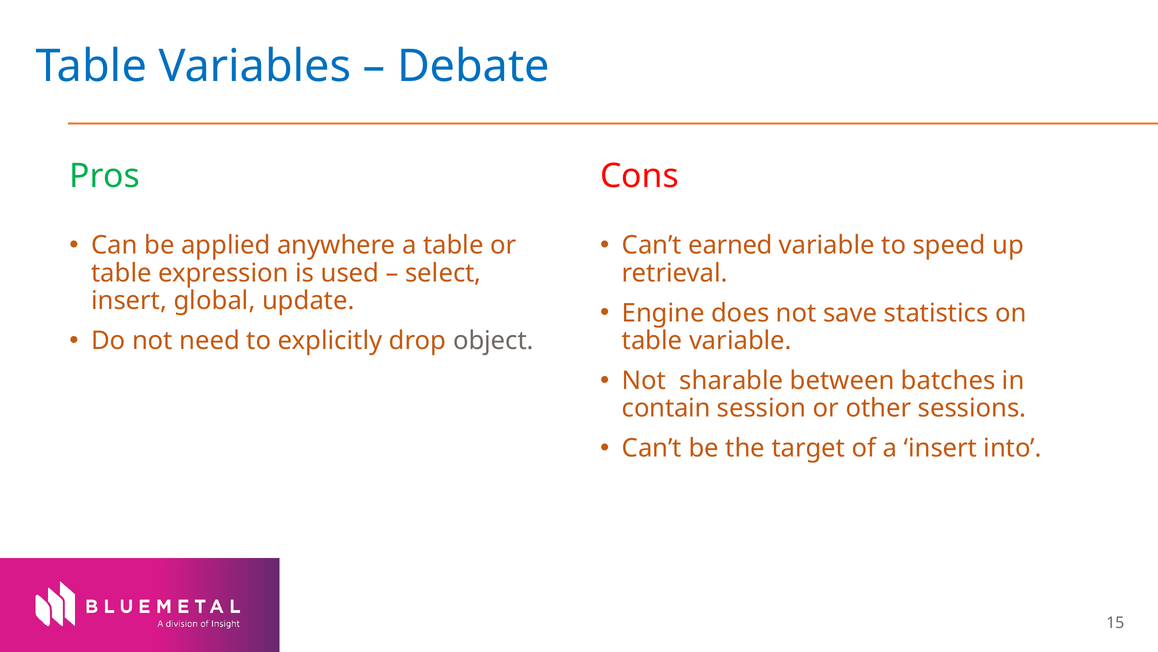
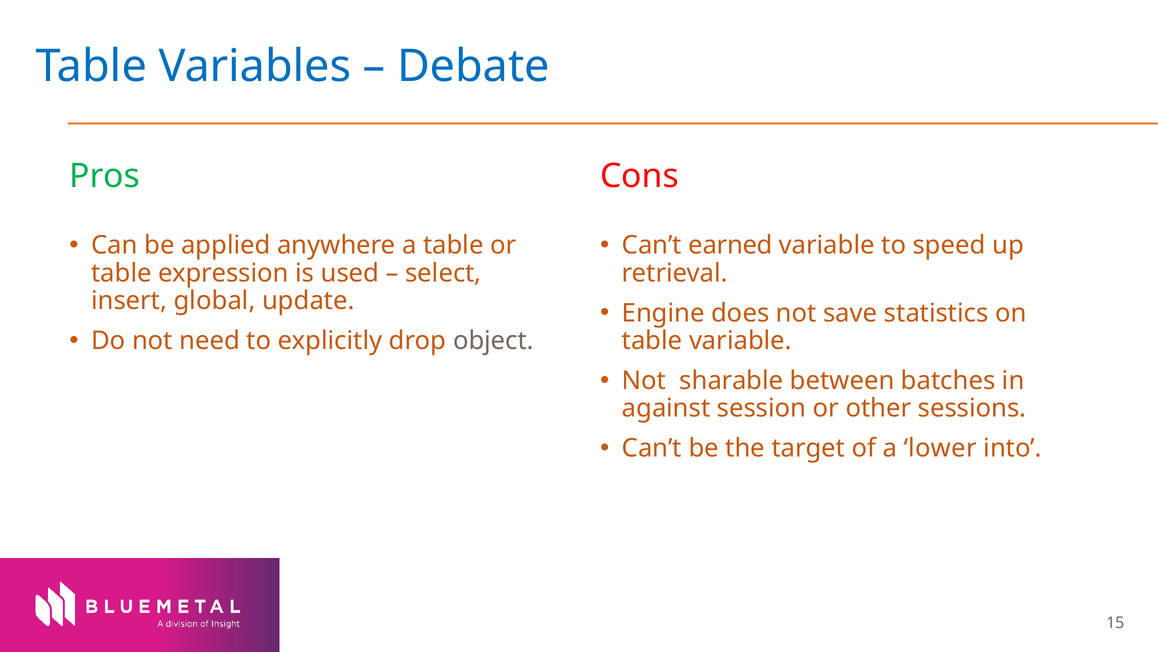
contain: contain -> against
a insert: insert -> lower
